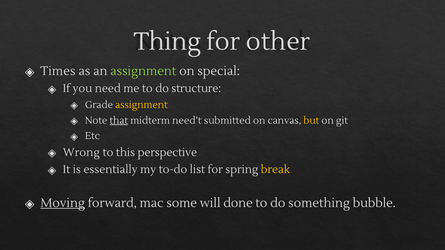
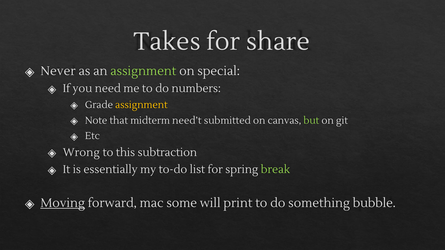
Thing: Thing -> Takes
other: other -> share
Times: Times -> Never
structure: structure -> numbers
that underline: present -> none
but colour: yellow -> light green
perspective: perspective -> subtraction
break colour: yellow -> light green
done: done -> print
